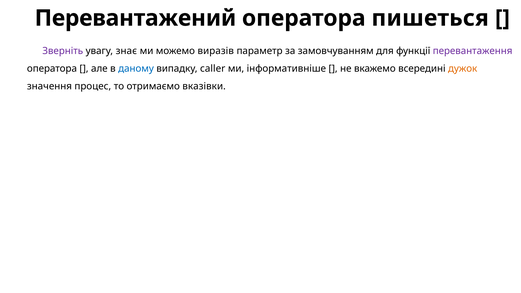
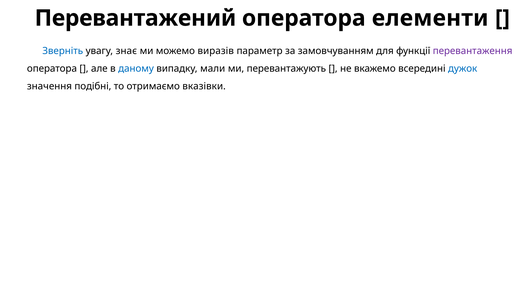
пишеться: пишеться -> елементи
Зверніть colour: purple -> blue
caller: caller -> мали
інформативніше: інформативніше -> перевантажують
дужок colour: orange -> blue
процес: процес -> подібні
